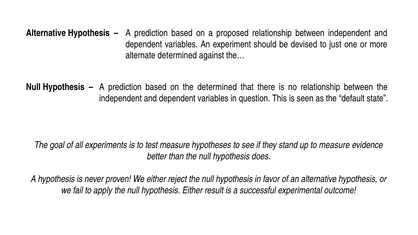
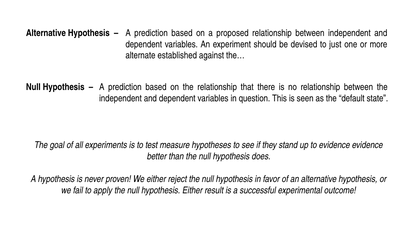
alternate determined: determined -> established
the determined: determined -> relationship
to measure: measure -> evidence
